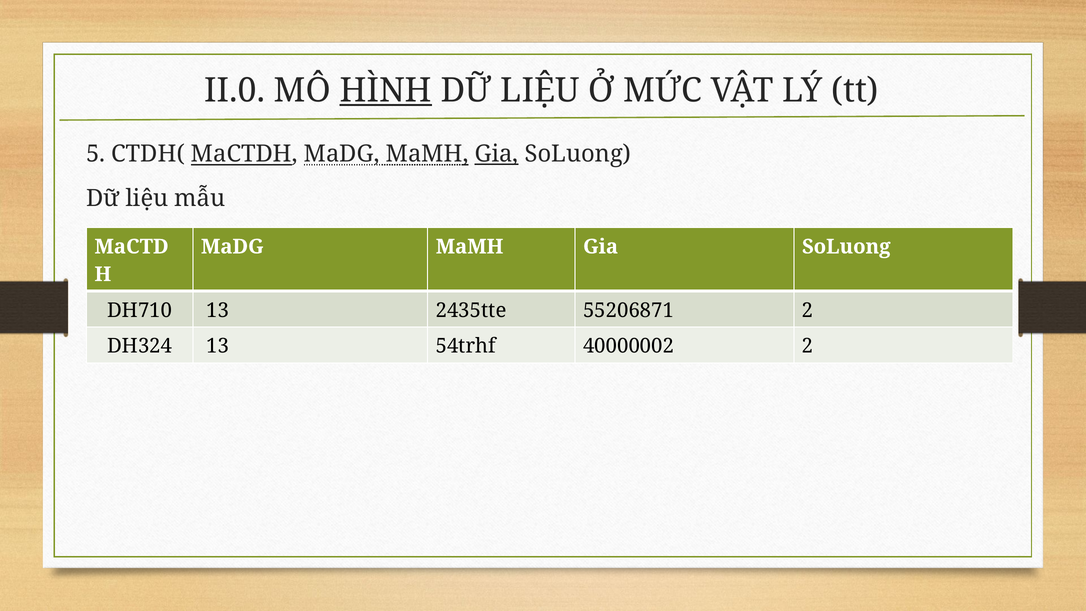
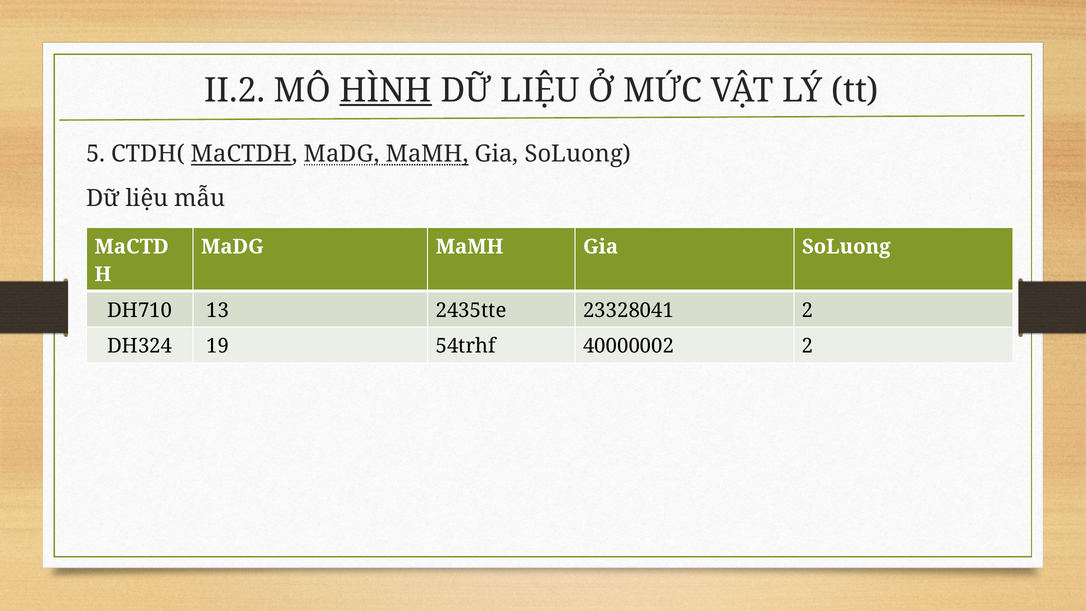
II.0: II.0 -> II.2
Gia at (497, 154) underline: present -> none
55206871: 55206871 -> 23328041
DH324 13: 13 -> 19
